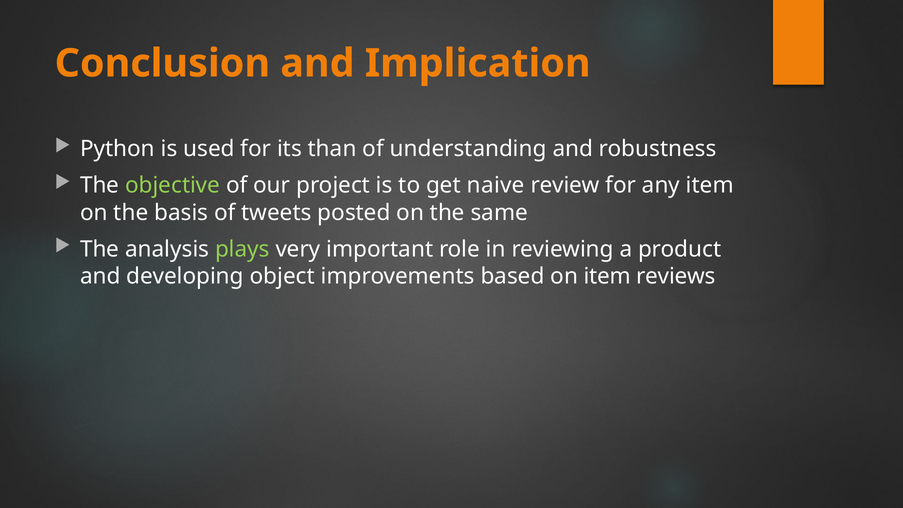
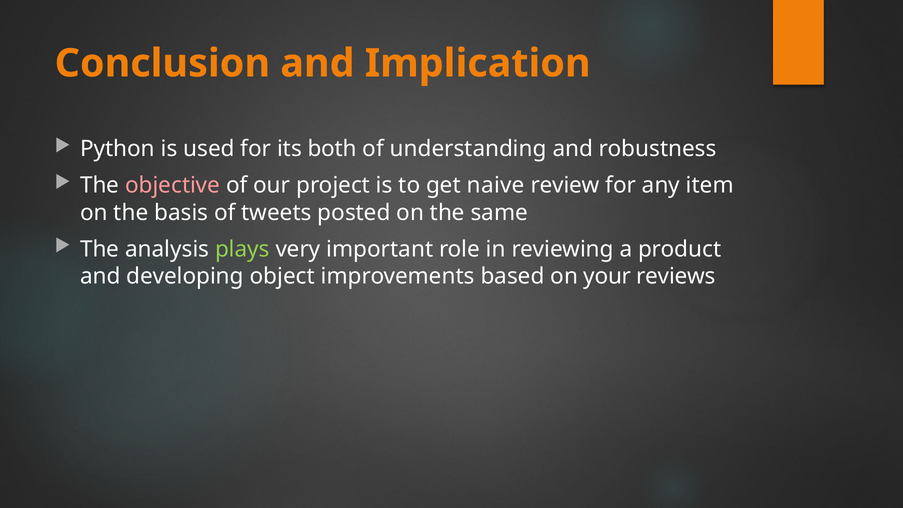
than: than -> both
objective colour: light green -> pink
on item: item -> your
